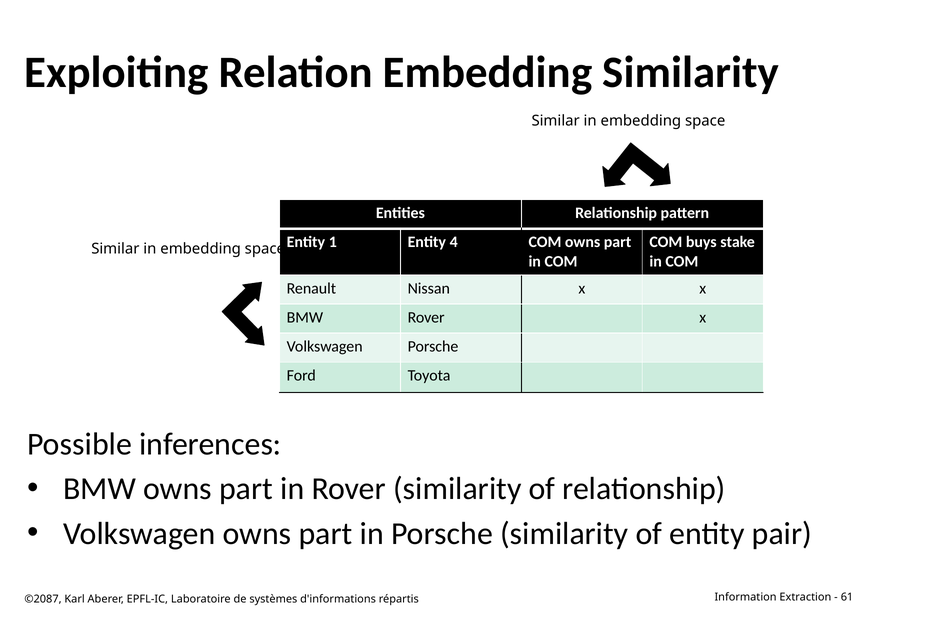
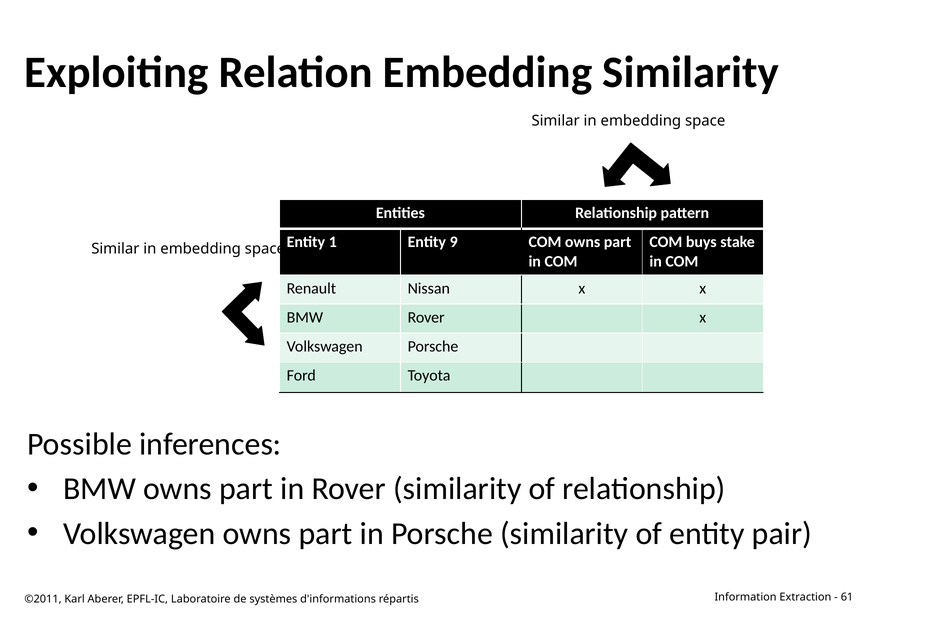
4: 4 -> 9
©2087: ©2087 -> ©2011
